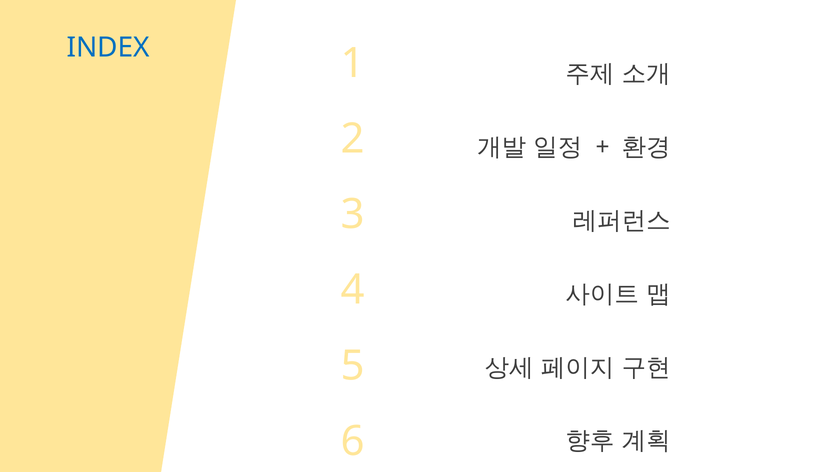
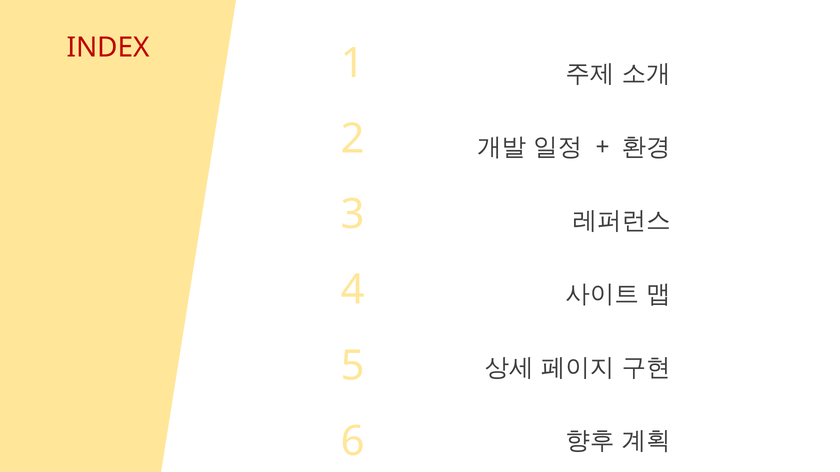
INDEX colour: blue -> red
